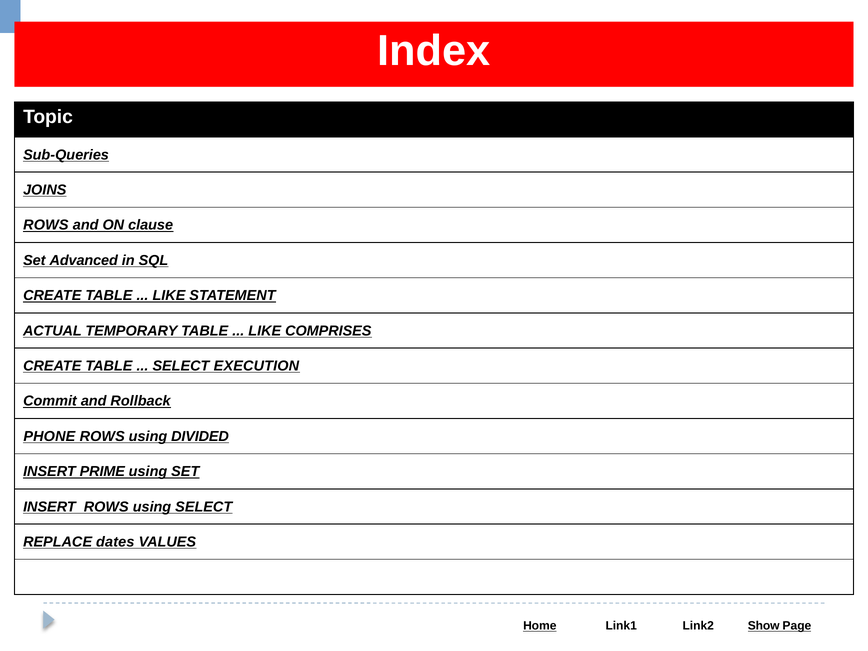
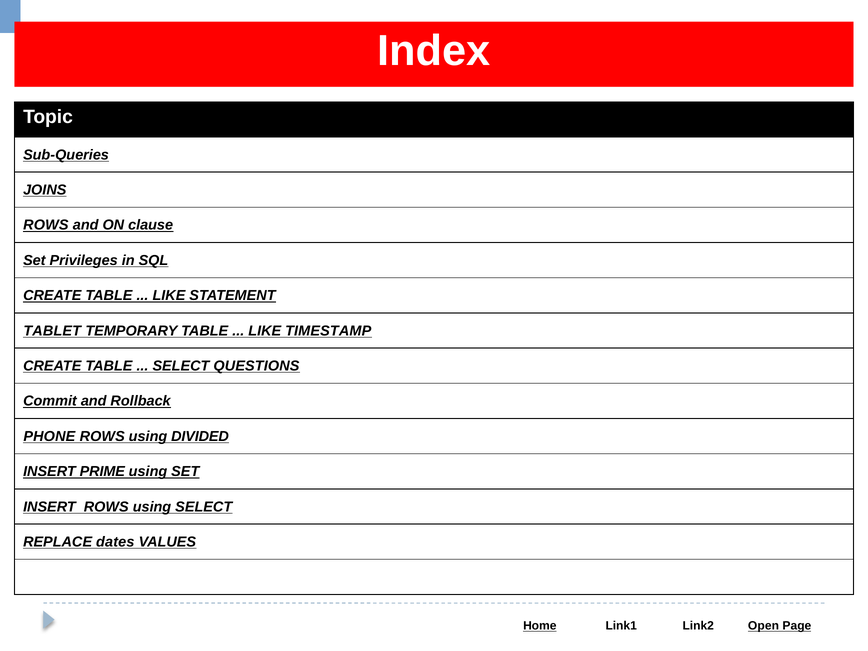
Advanced: Advanced -> Privileges
ACTUAL: ACTUAL -> TABLET
COMPRISES: COMPRISES -> TIMESTAMP
EXECUTION: EXECUTION -> QUESTIONS
Show: Show -> Open
